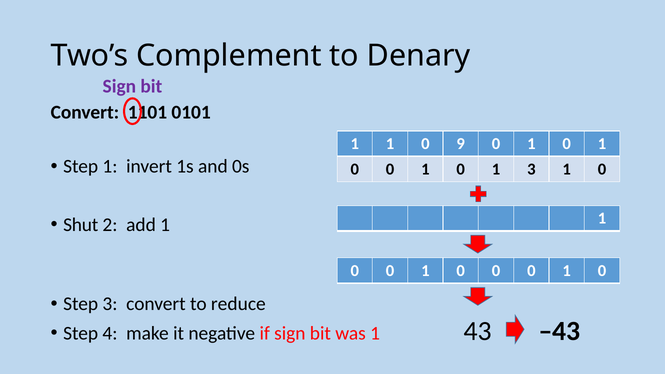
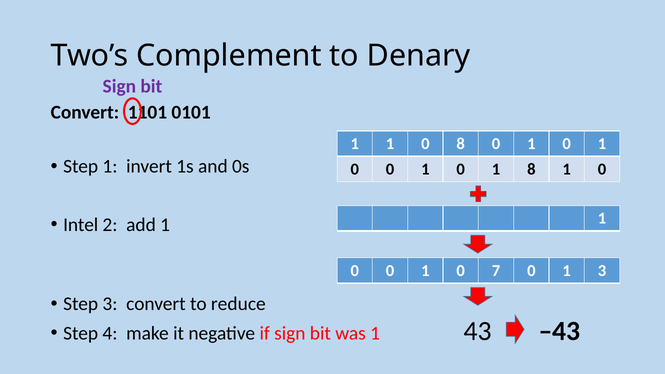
0 9: 9 -> 8
1 3: 3 -> 8
Shut: Shut -> Intel
0 at (496, 271): 0 -> 7
0 at (602, 271): 0 -> 3
